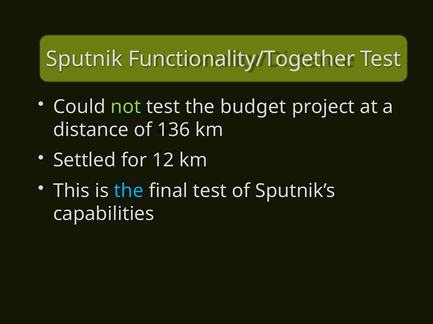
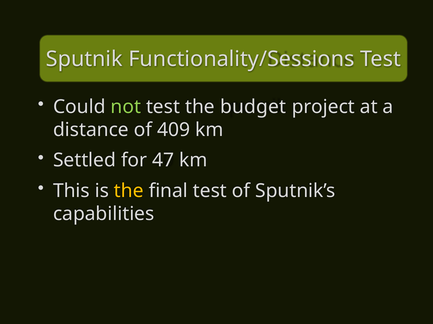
Functionality/Together: Functionality/Together -> Functionality/Sessions
136: 136 -> 409
12: 12 -> 47
the at (129, 191) colour: light blue -> yellow
